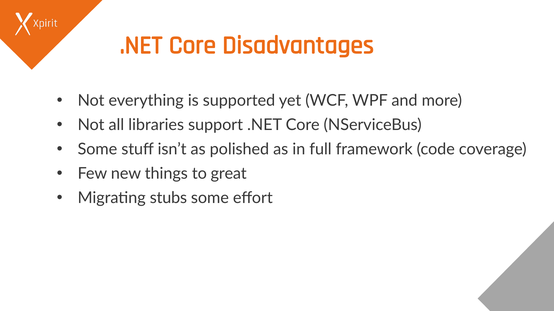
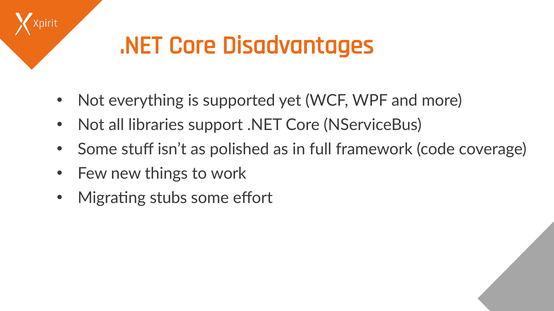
great: great -> work
